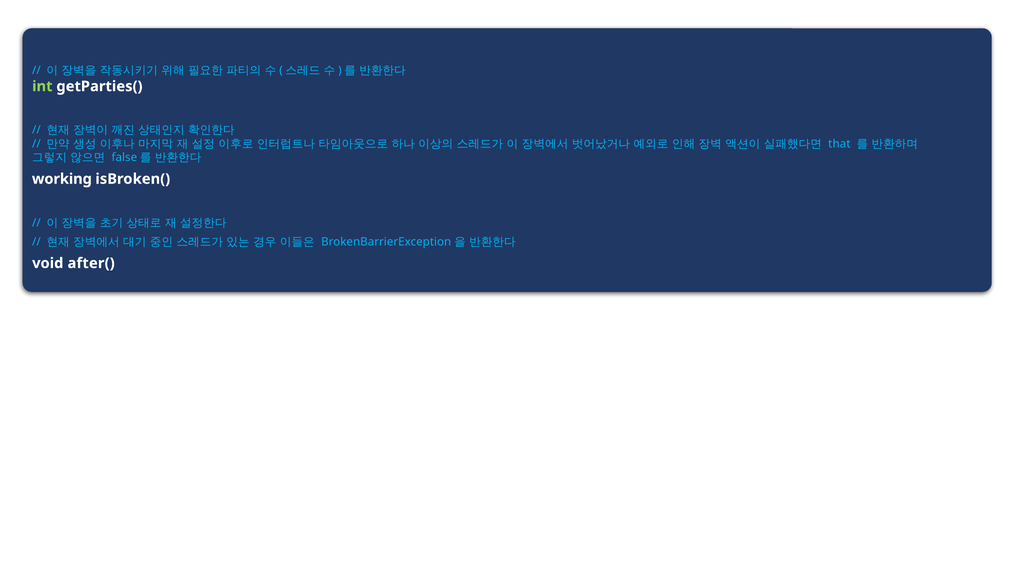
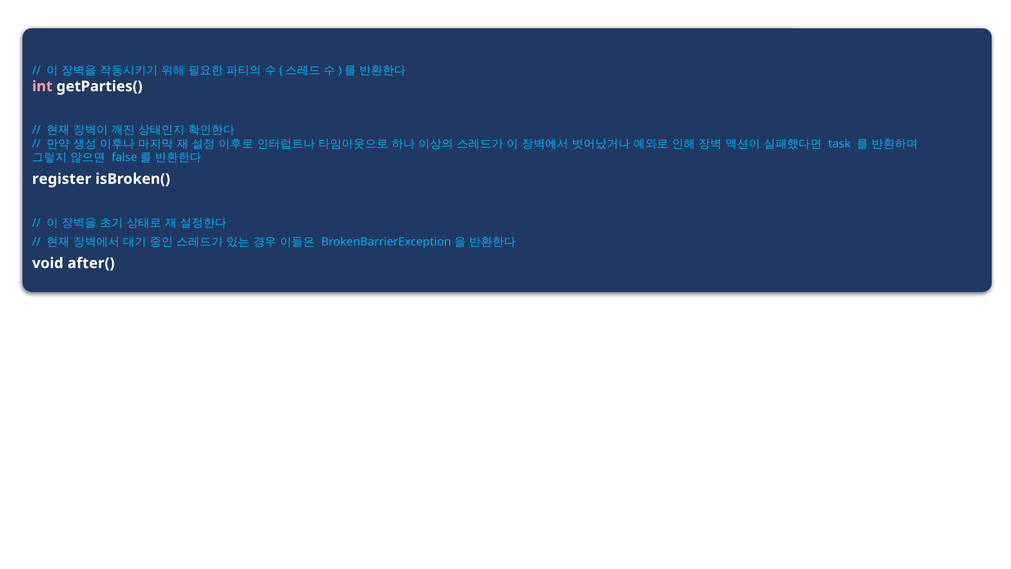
int colour: light green -> pink
that: that -> task
working: working -> register
